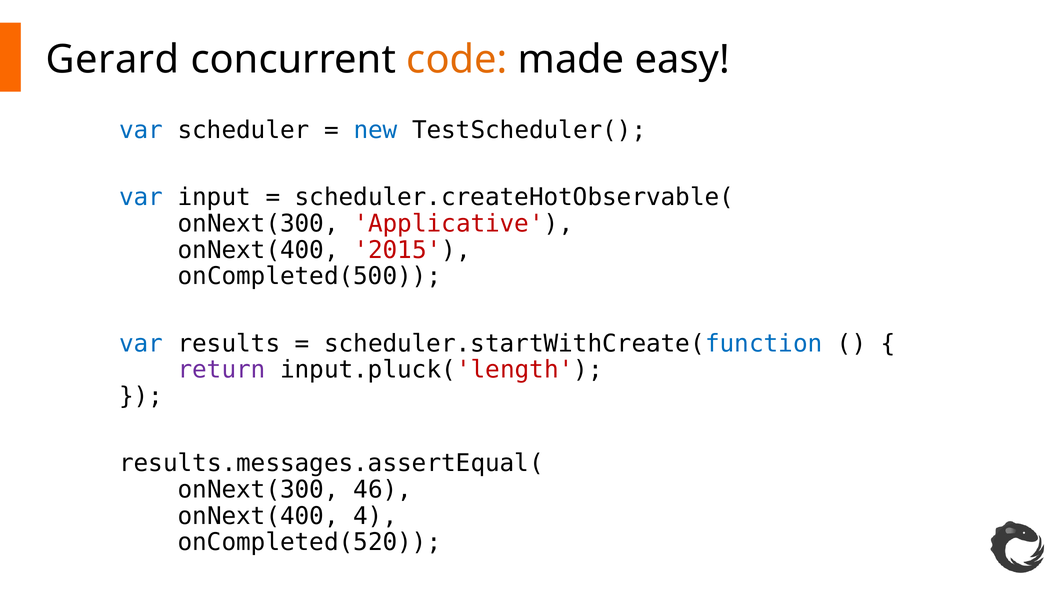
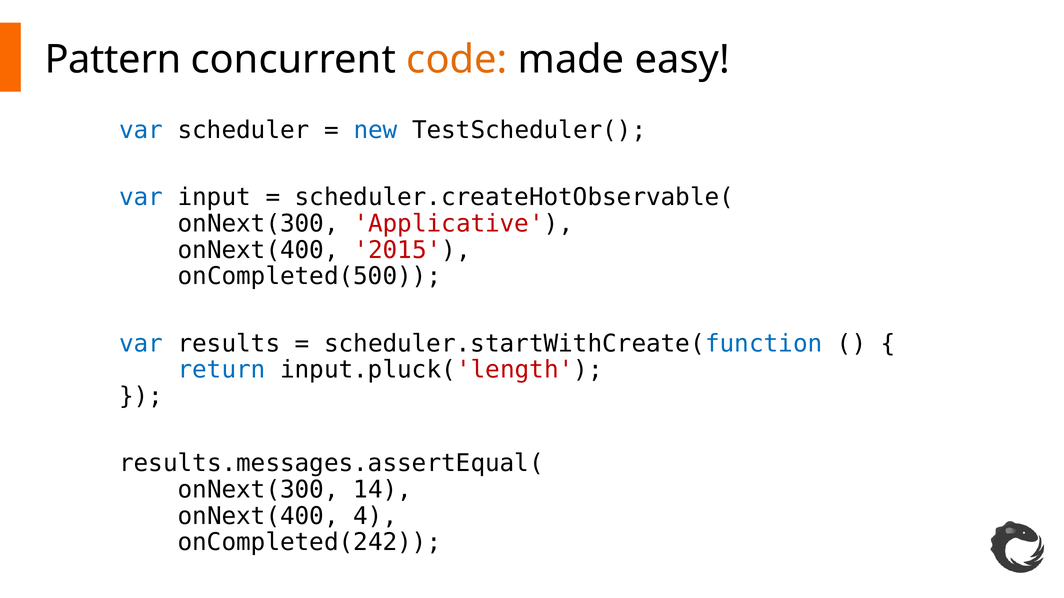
Gerard: Gerard -> Pattern
return colour: purple -> blue
46: 46 -> 14
onCompleted(520: onCompleted(520 -> onCompleted(242
